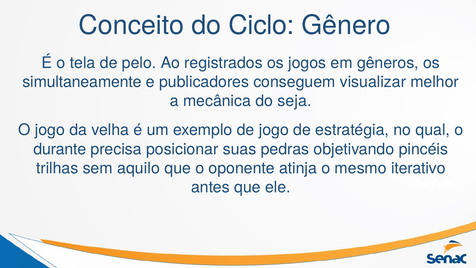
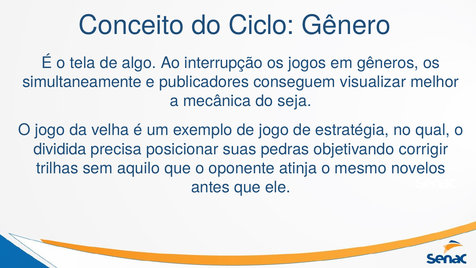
pelo: pelo -> algo
registrados: registrados -> interrupção
durante: durante -> dividida
pincéis: pincéis -> corrigir
iterativo: iterativo -> novelos
